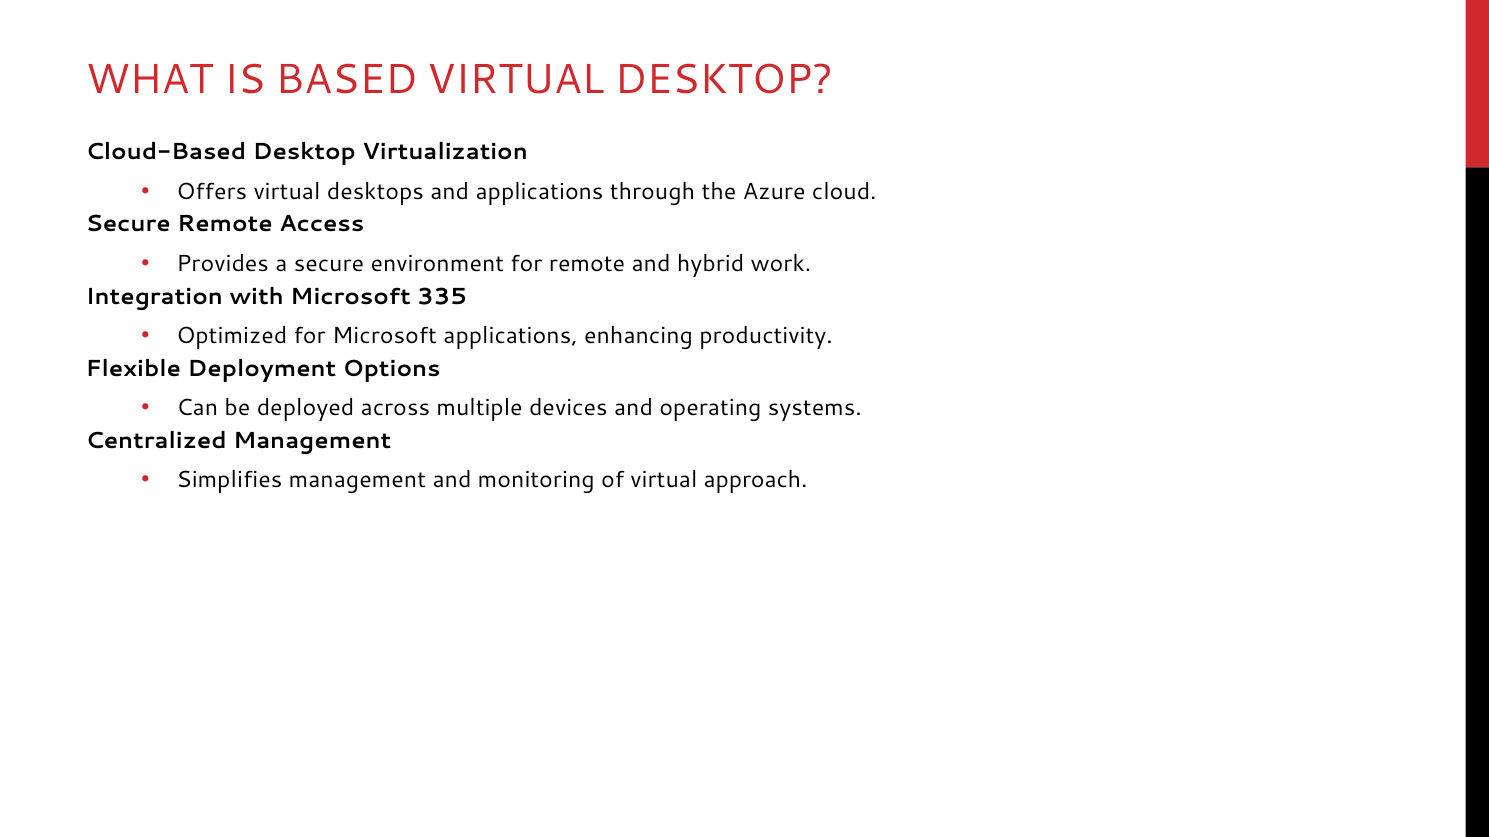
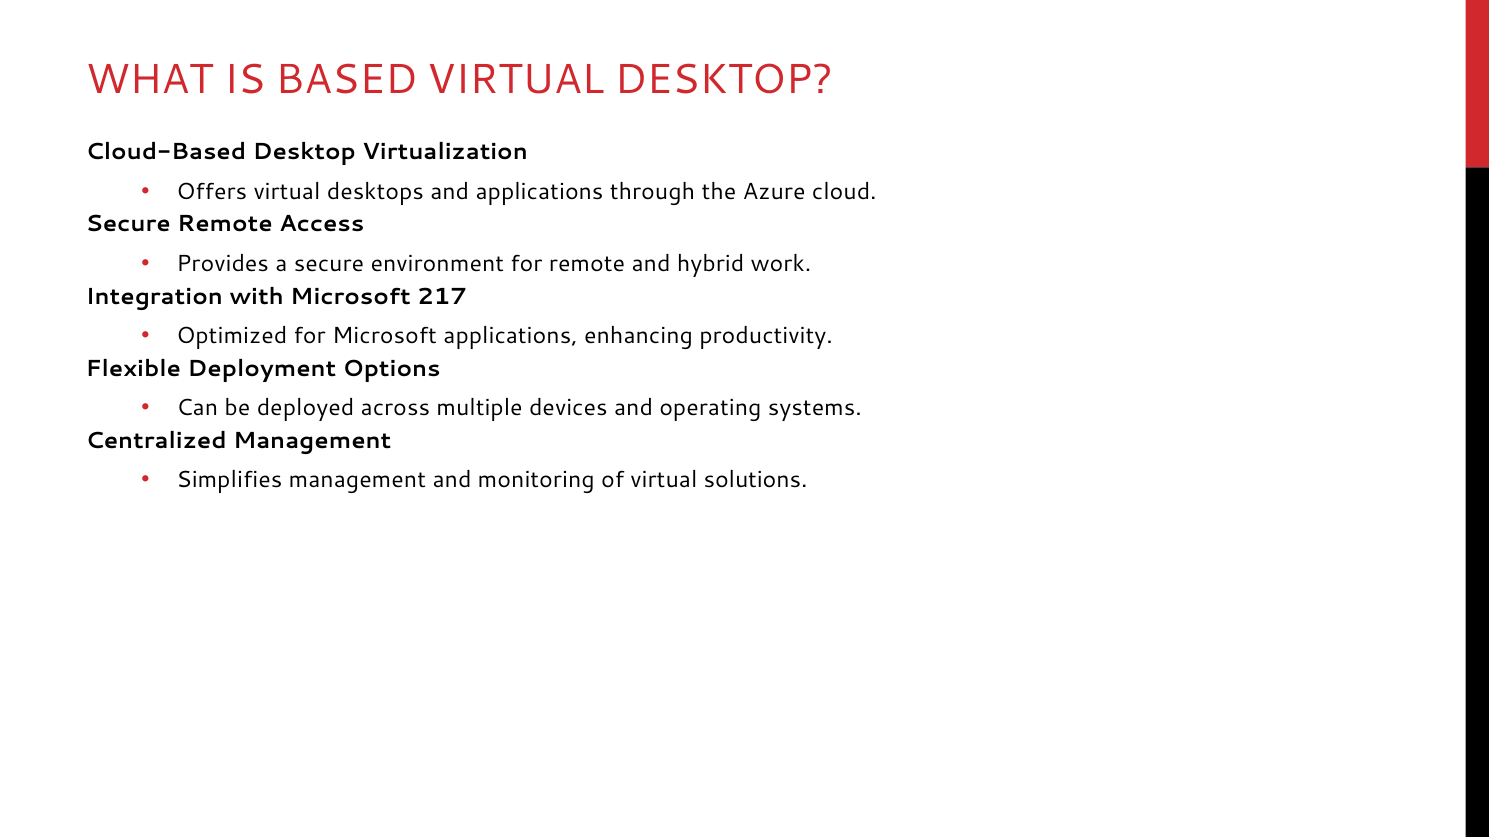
335: 335 -> 217
approach: approach -> solutions
